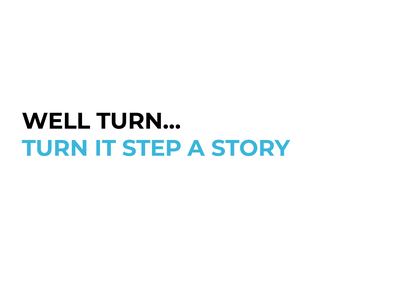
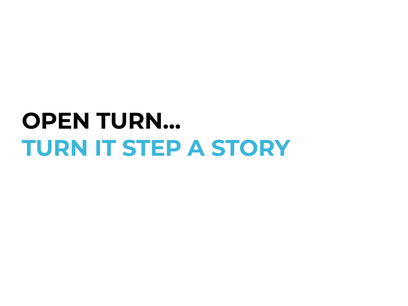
WELL: WELL -> OPEN
